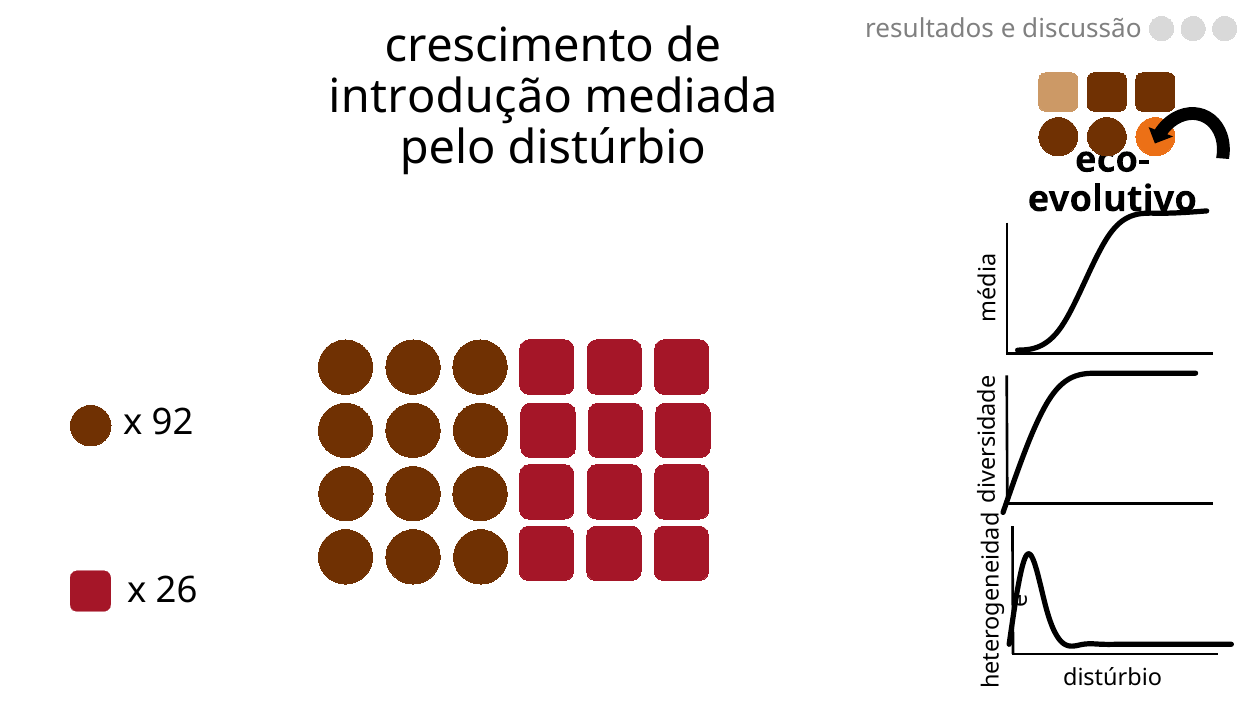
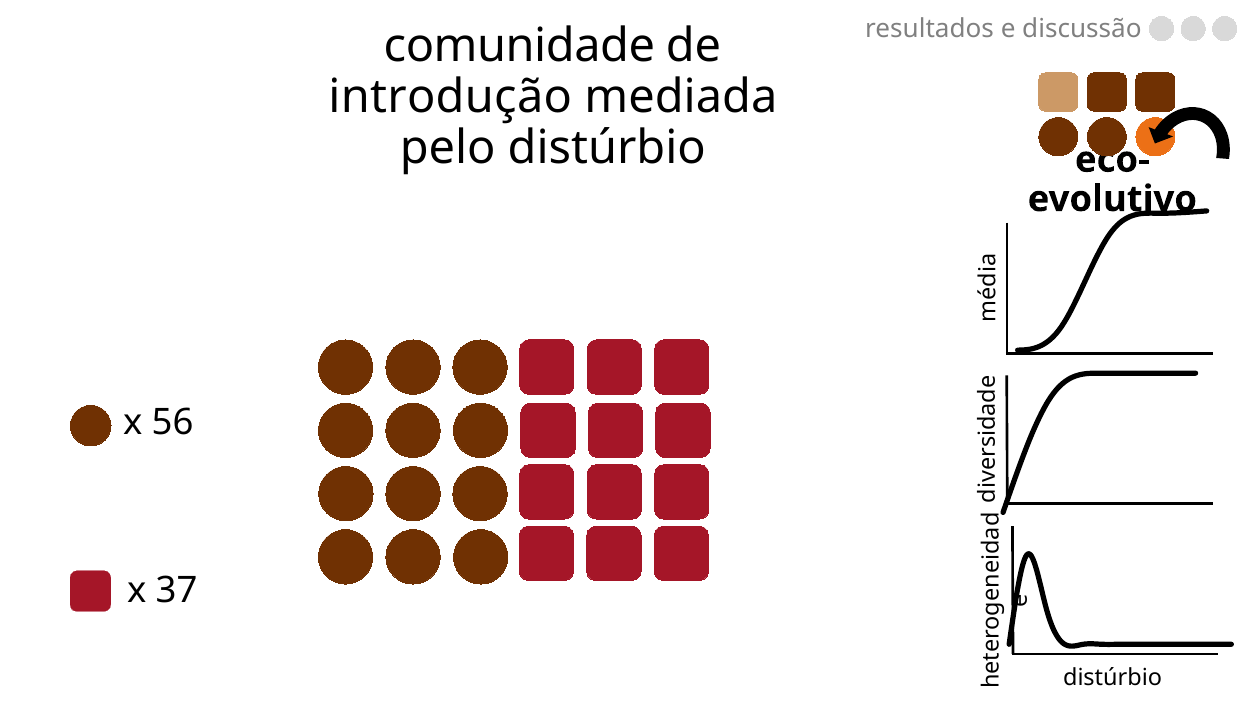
crescimento: crescimento -> comunidade
92: 92 -> 56
26: 26 -> 37
